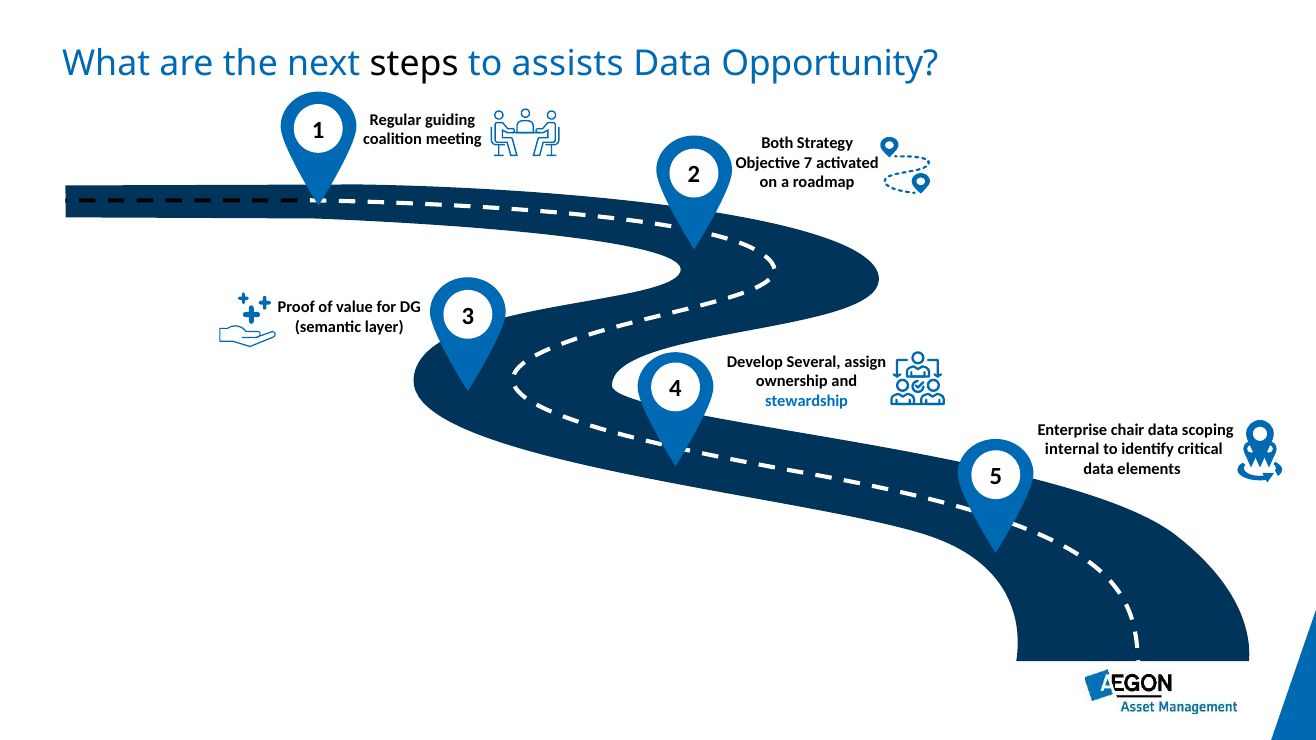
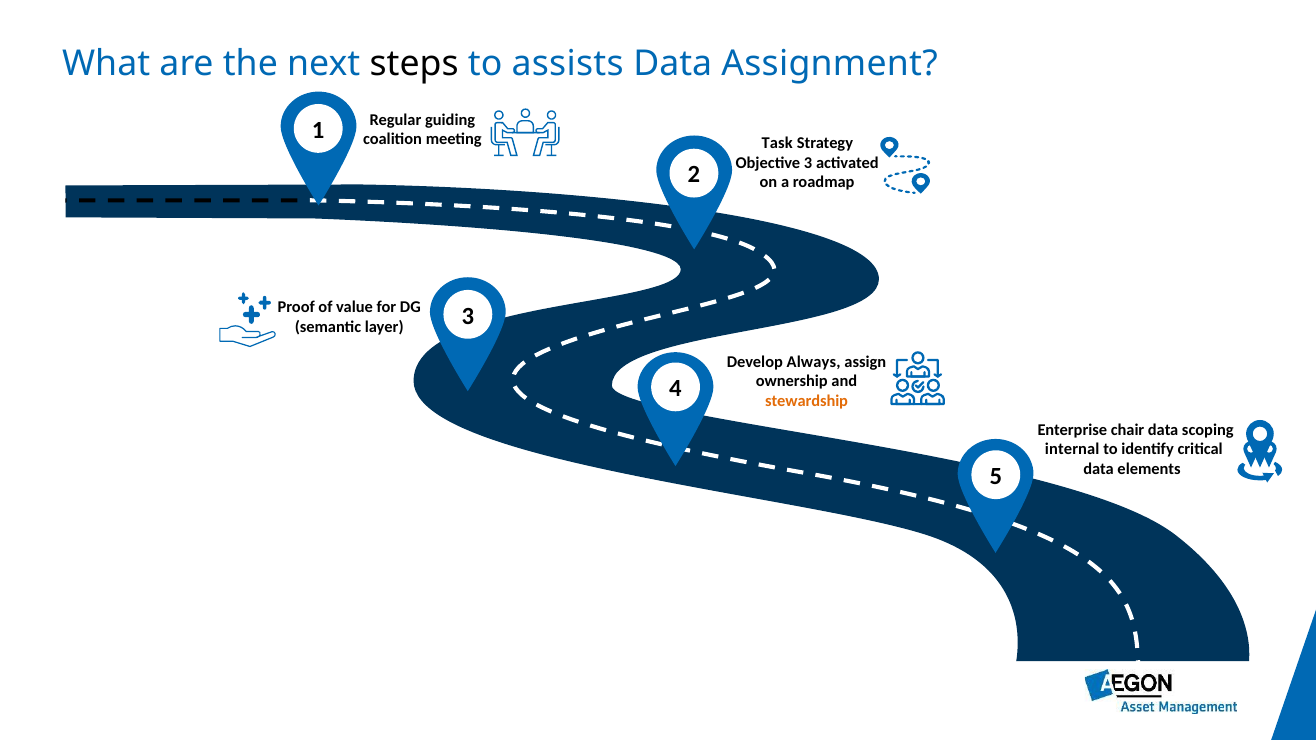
Opportunity: Opportunity -> Assignment
Both: Both -> Task
Objective 7: 7 -> 3
Several: Several -> Always
stewardship colour: blue -> orange
